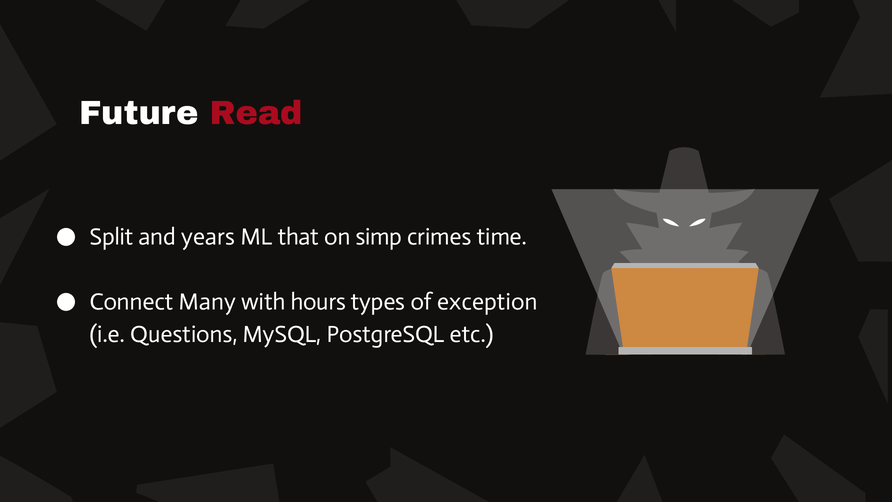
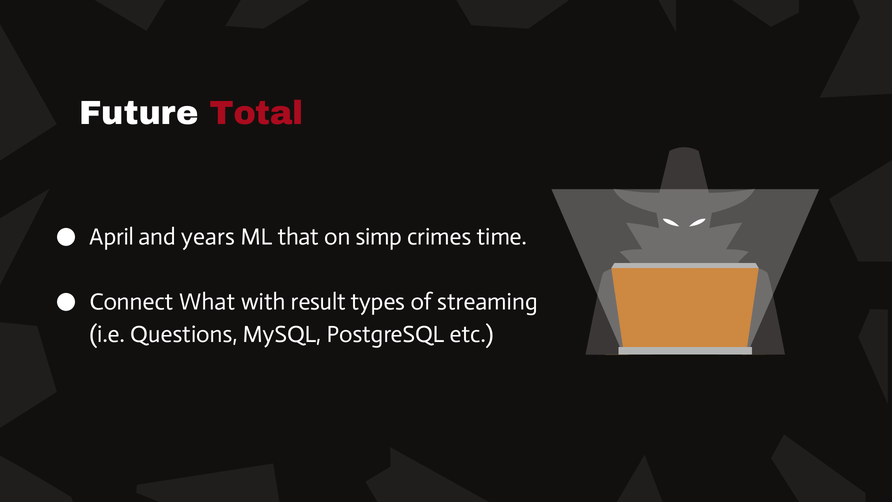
Read: Read -> Total
Split: Split -> April
Many: Many -> What
hours: hours -> result
exception: exception -> streaming
